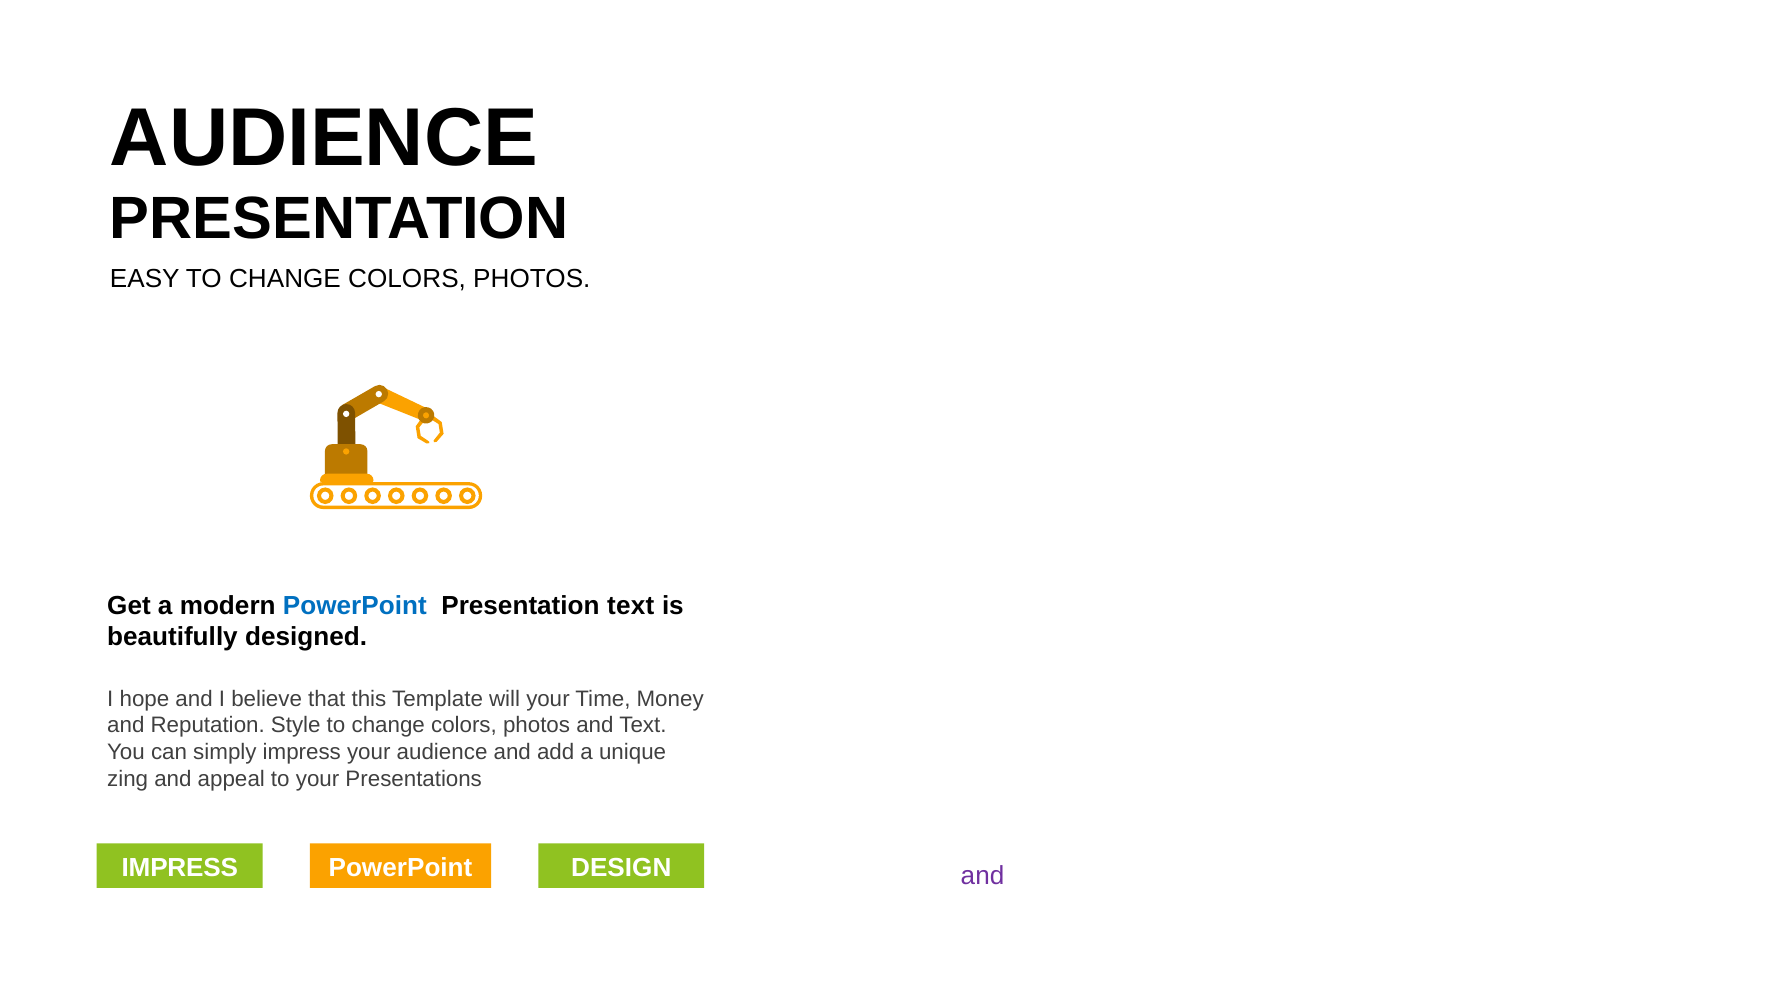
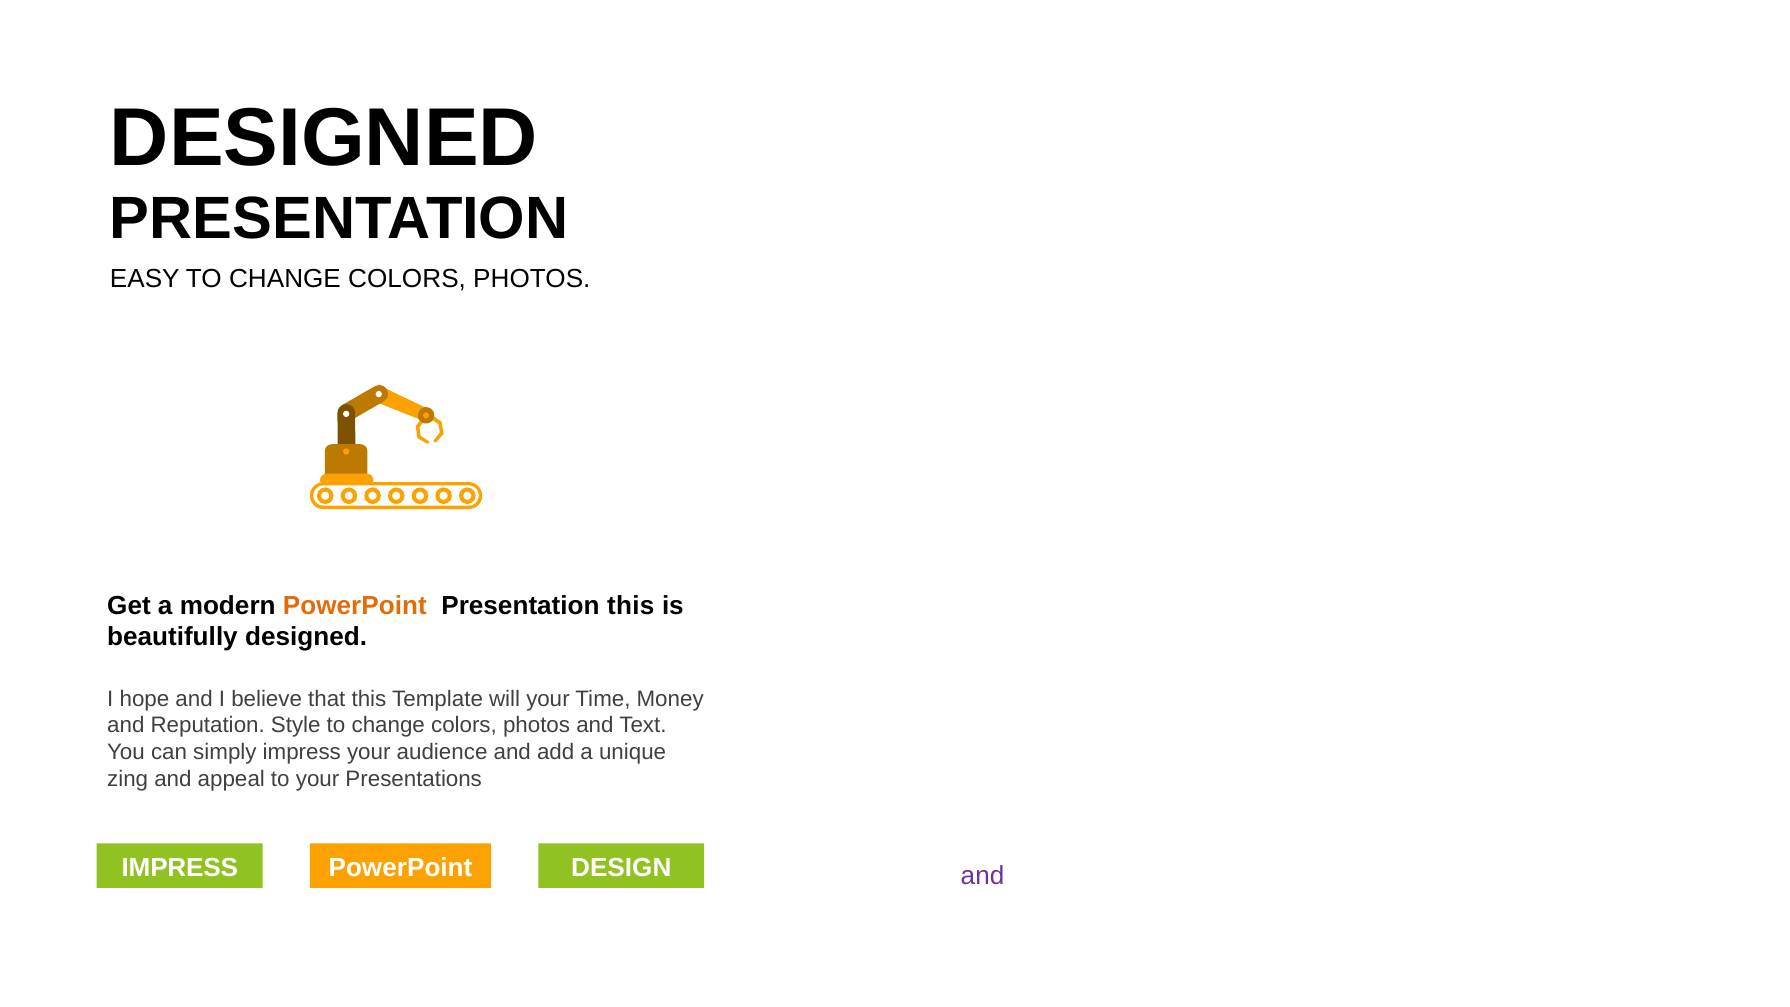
AUDIENCE at (324, 139): AUDIENCE -> DESIGNED
PowerPoint at (355, 606) colour: blue -> orange
Presentation text: text -> this
